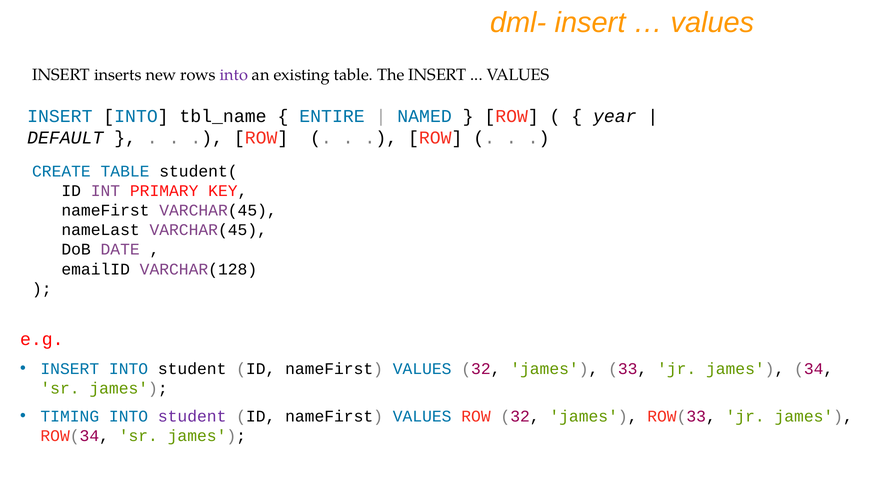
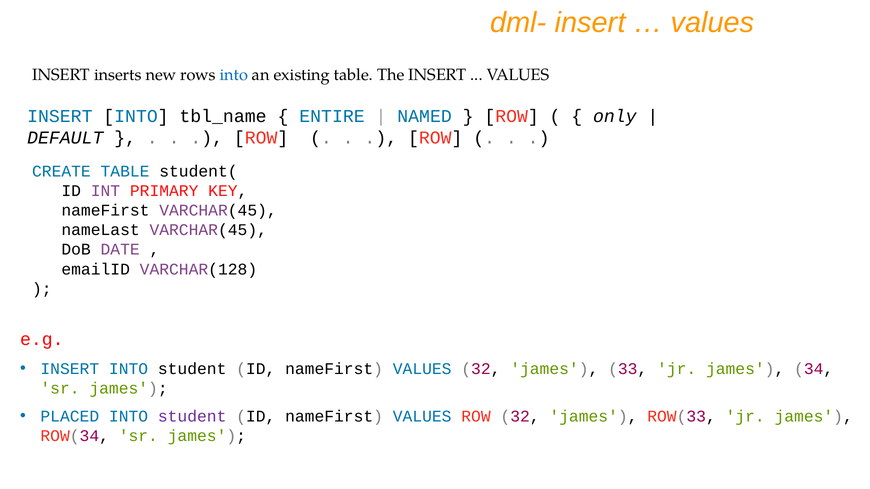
into at (234, 75) colour: purple -> blue
year: year -> only
TIMING: TIMING -> PLACED
